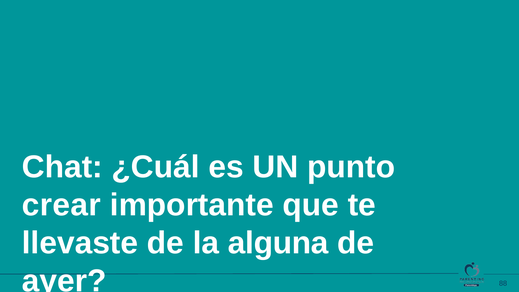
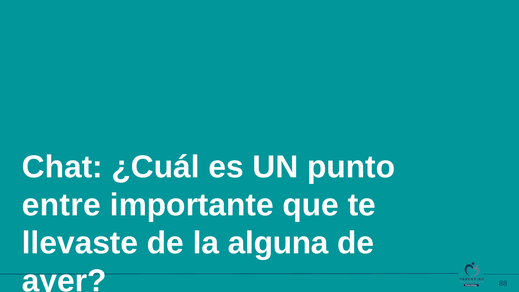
crear: crear -> entre
